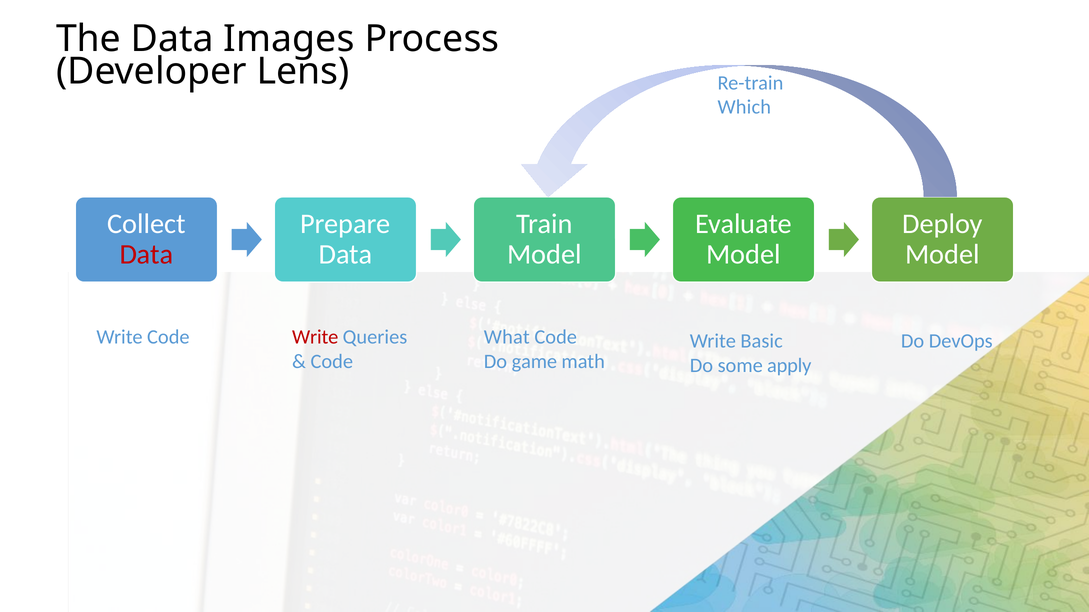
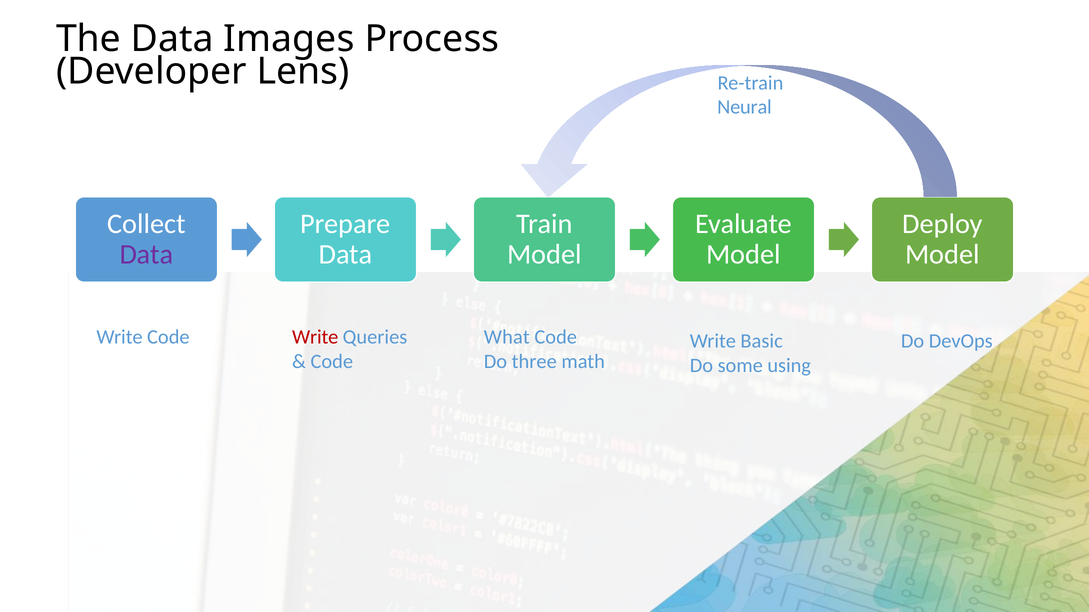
Which: Which -> Neural
Data at (146, 255) colour: red -> purple
game: game -> three
apply: apply -> using
